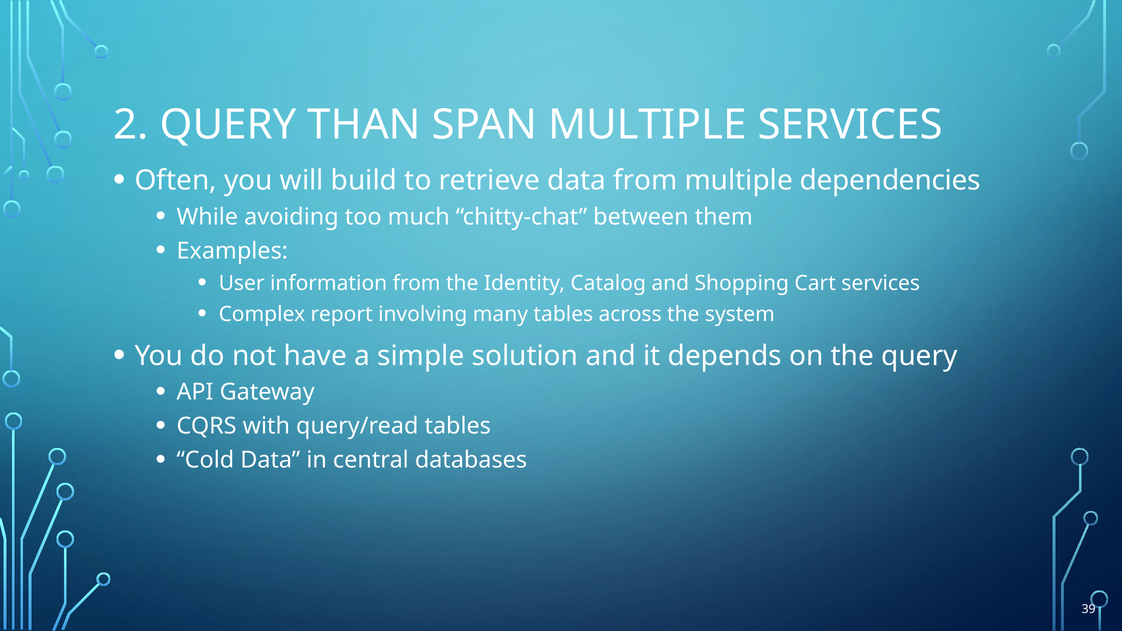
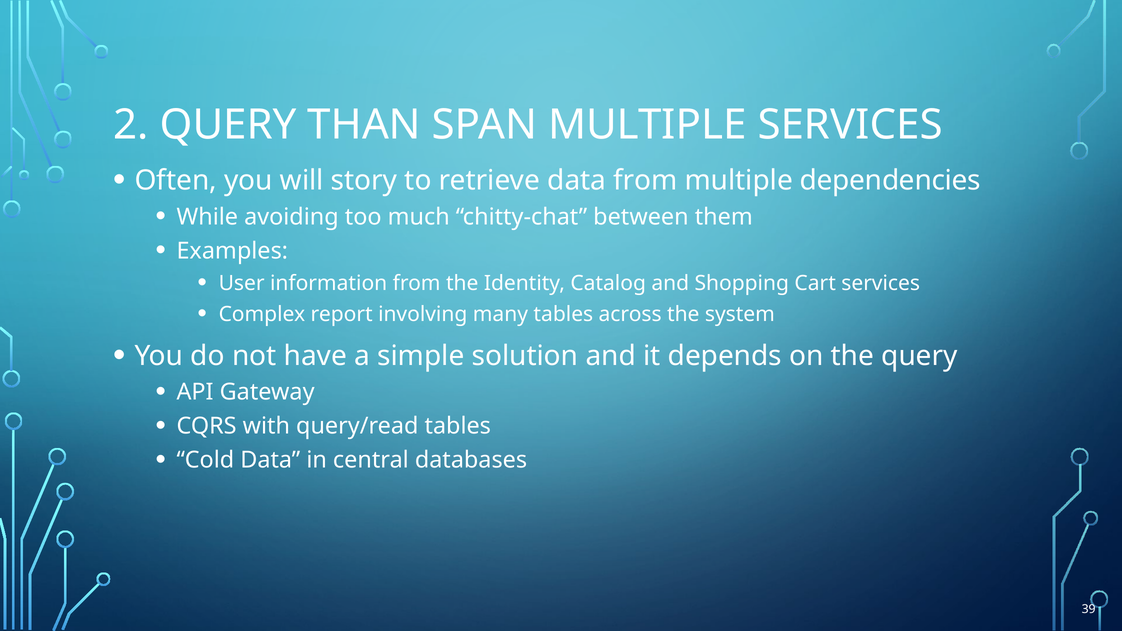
build: build -> story
